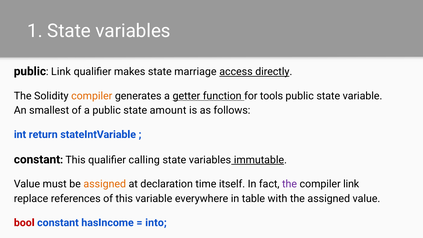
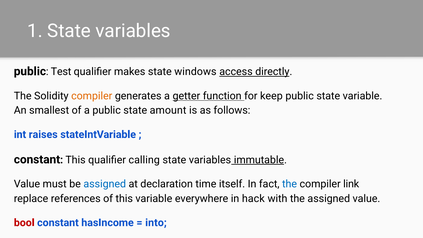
public Link: Link -> Test
marriage: marriage -> windows
tools: tools -> keep
return: return -> raises
assigned at (105, 184) colour: orange -> blue
the at (290, 184) colour: purple -> blue
table: table -> hack
